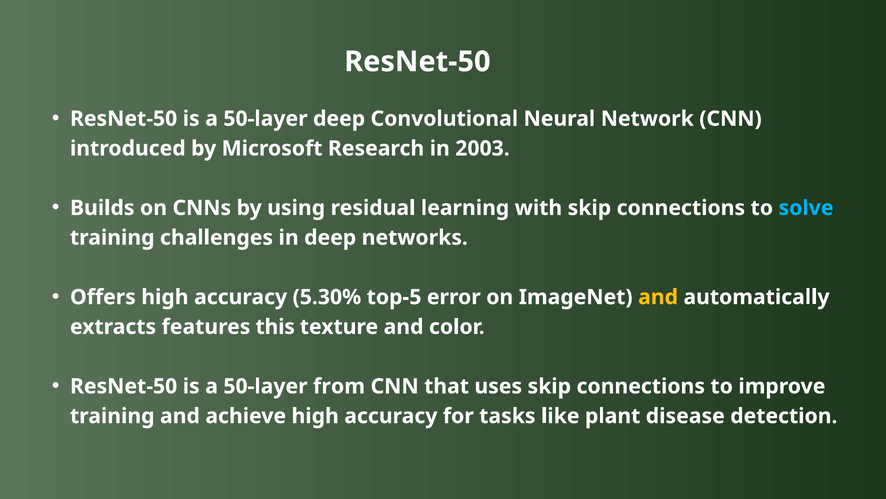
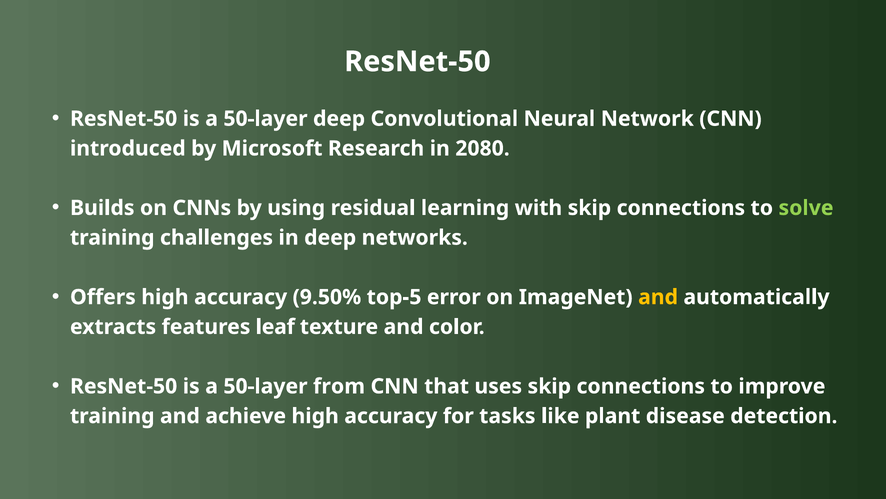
2003: 2003 -> 2080
solve colour: light blue -> light green
5.30%: 5.30% -> 9.50%
this: this -> leaf
